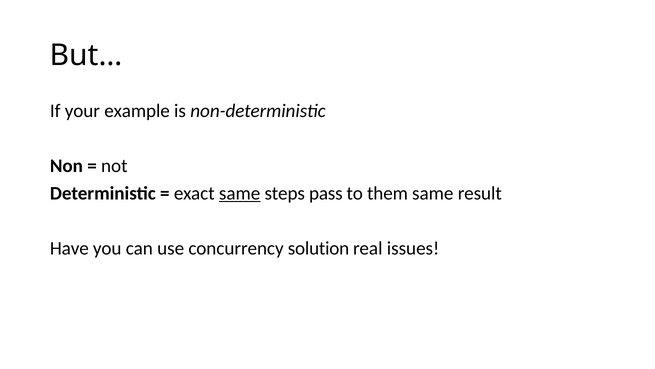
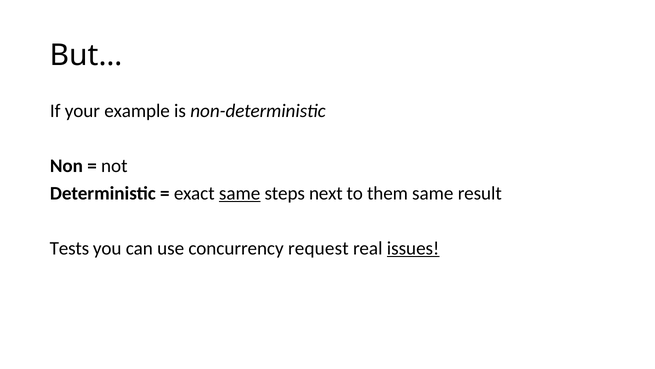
pass: pass -> next
Have: Have -> Tests
solution: solution -> request
issues underline: none -> present
